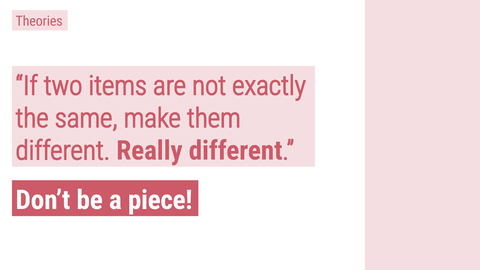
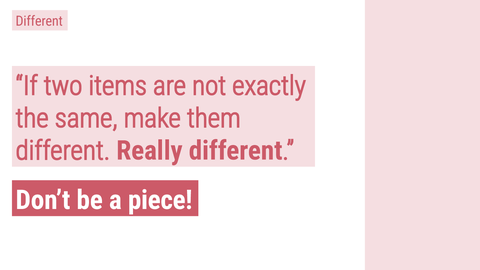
Theories at (39, 21): Theories -> Different
